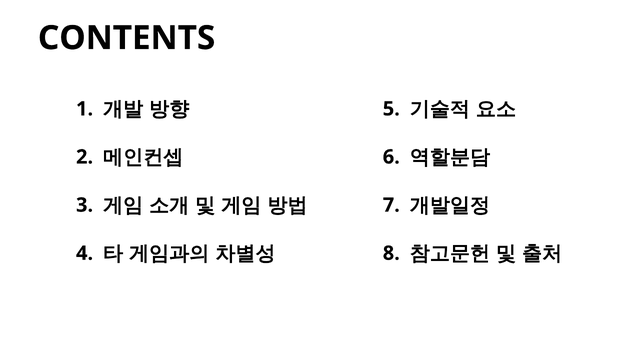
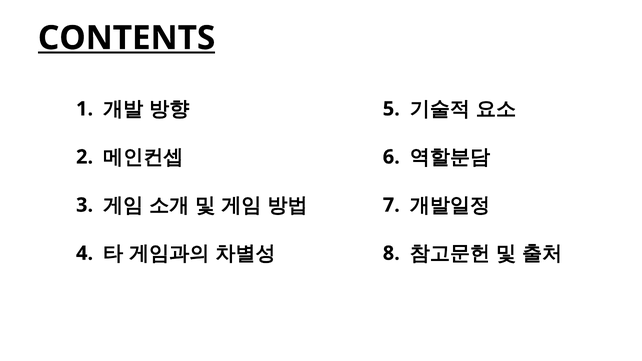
CONTENTS underline: none -> present
